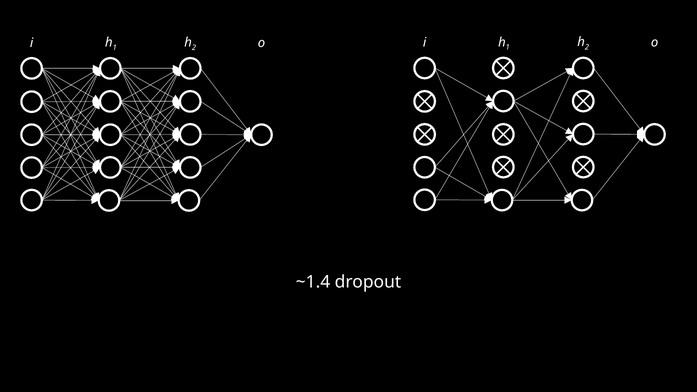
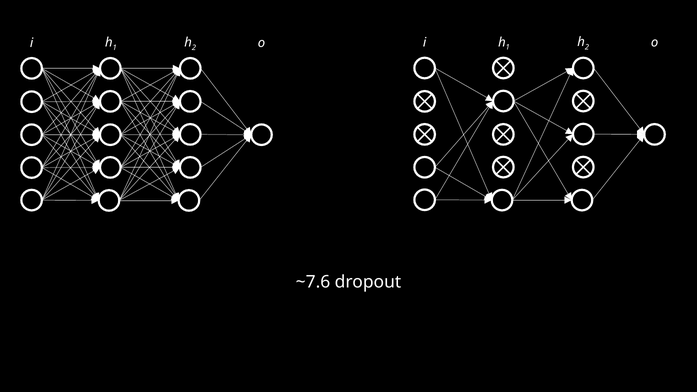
~1.4: ~1.4 -> ~7.6
